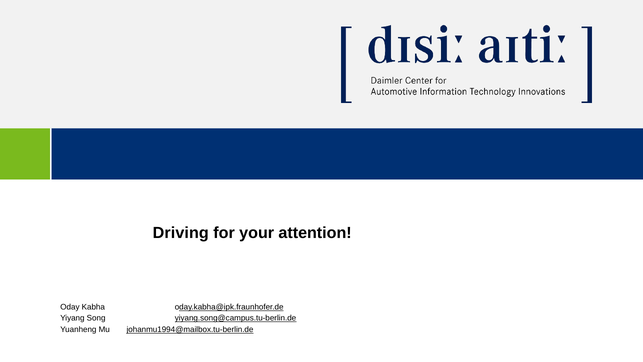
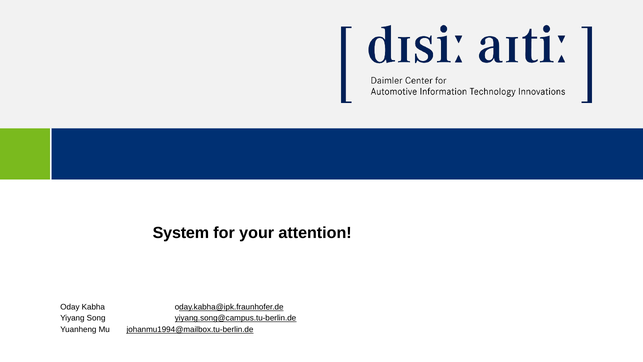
Driving: Driving -> System
